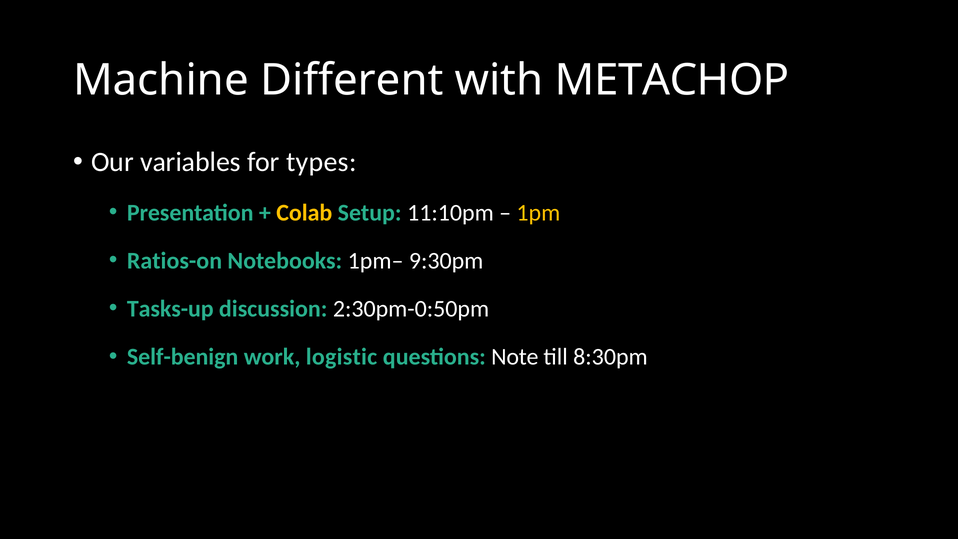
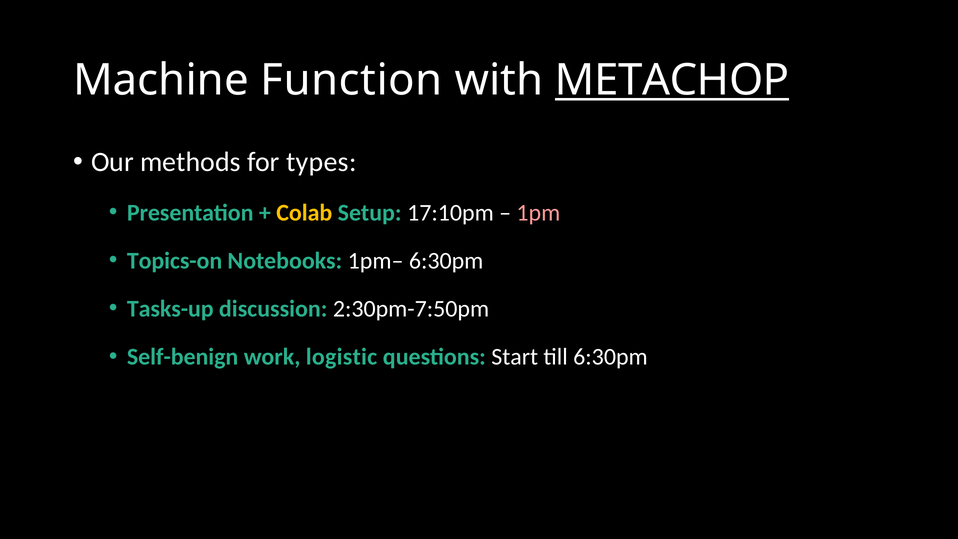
Different: Different -> Function
METACHOP underline: none -> present
variables: variables -> methods
11:10pm: 11:10pm -> 17:10pm
1pm colour: yellow -> pink
Ratios-on: Ratios-on -> Topics-on
1pm– 9:30pm: 9:30pm -> 6:30pm
2:30pm-0:50pm: 2:30pm-0:50pm -> 2:30pm-7:50pm
Note: Note -> Start
till 8:30pm: 8:30pm -> 6:30pm
